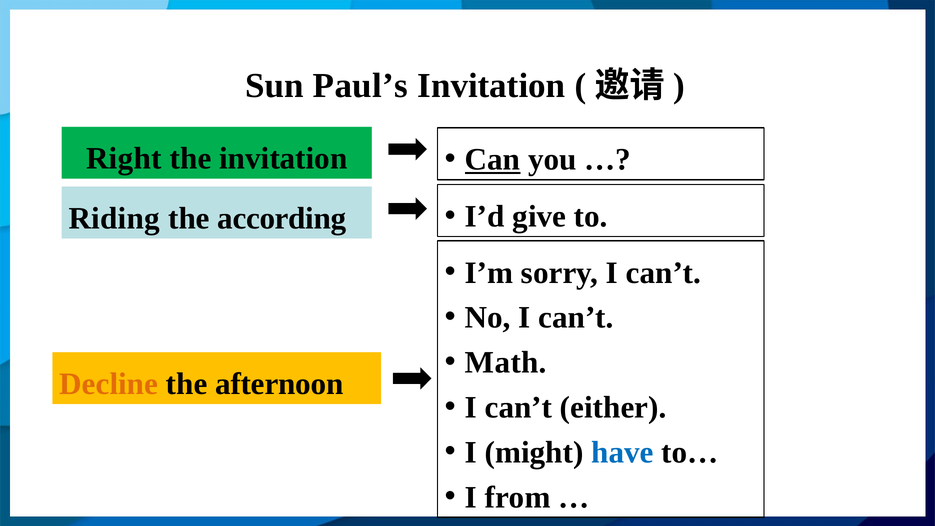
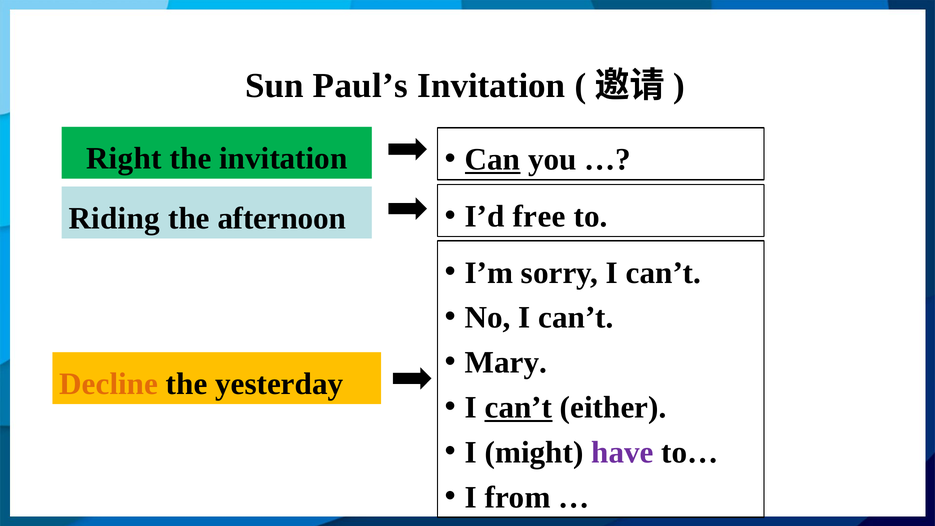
according: according -> afternoon
give: give -> free
Math: Math -> Mary
afternoon: afternoon -> yesterday
can’t at (518, 407) underline: none -> present
have colour: blue -> purple
